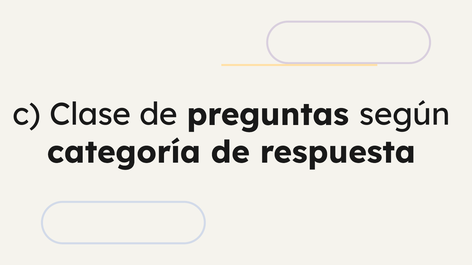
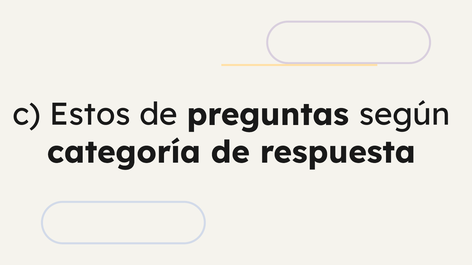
Clase: Clase -> Estos
